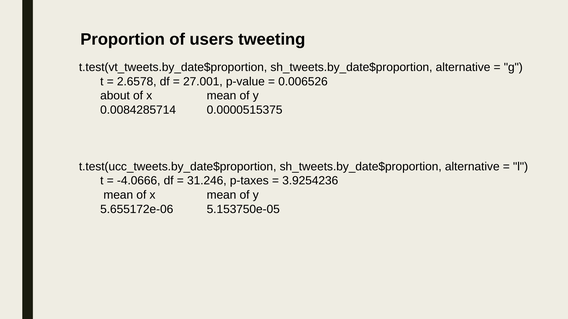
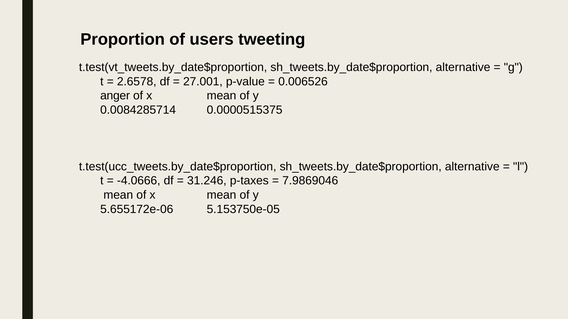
about: about -> anger
3.9254236: 3.9254236 -> 7.9869046
